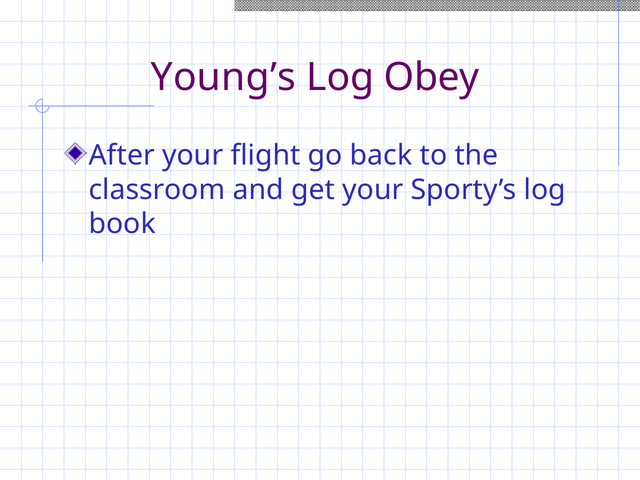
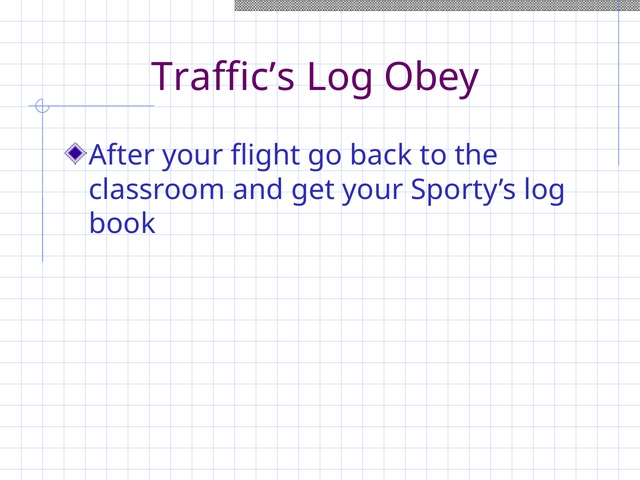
Young’s: Young’s -> Traffic’s
